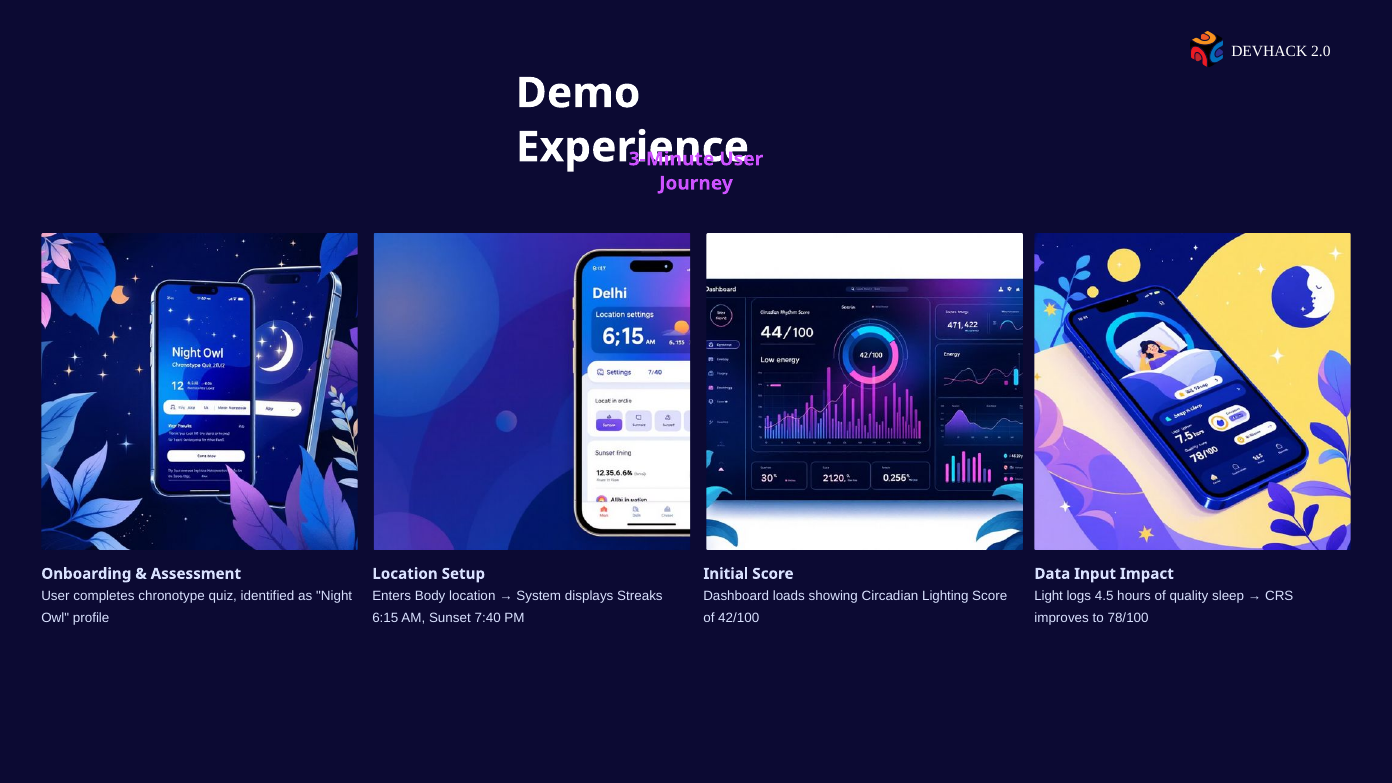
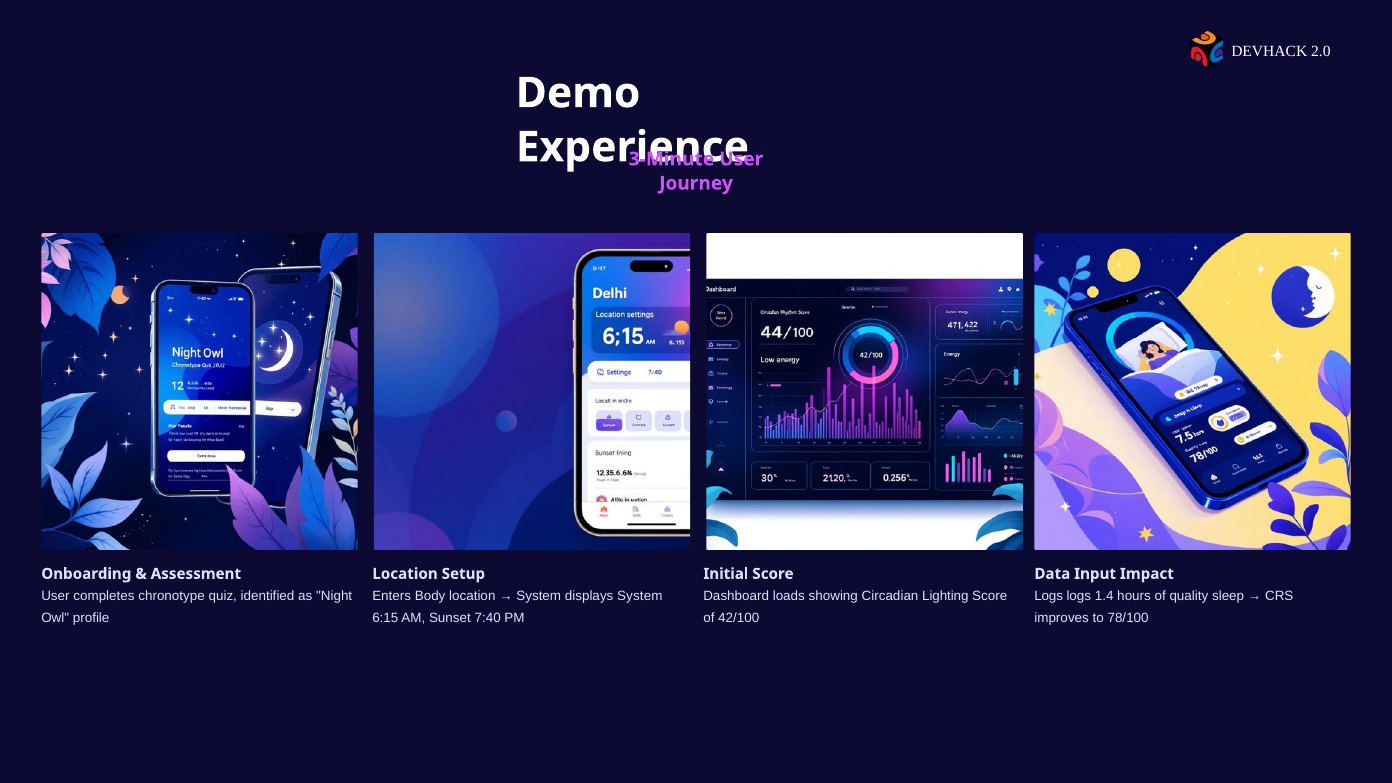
displays Streaks: Streaks -> System
Light at (1049, 597): Light -> Logs
4.5: 4.5 -> 1.4
